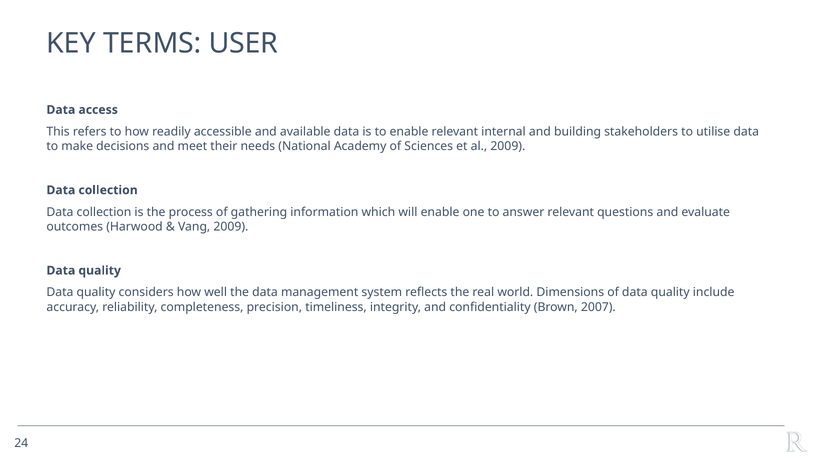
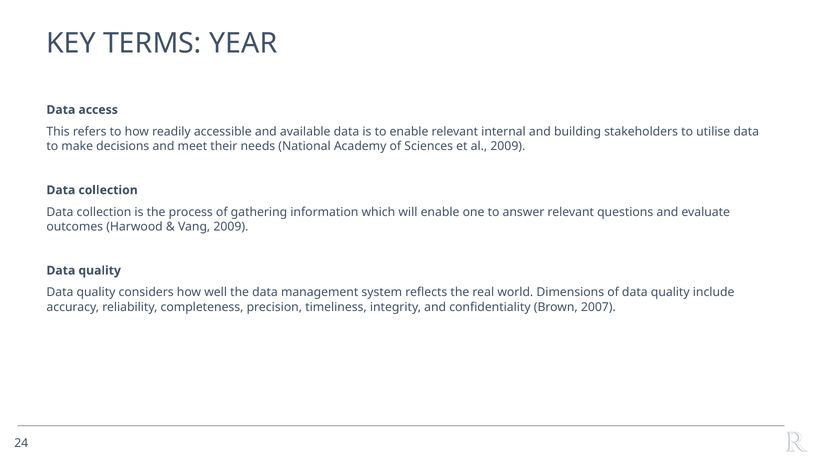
USER: USER -> YEAR
